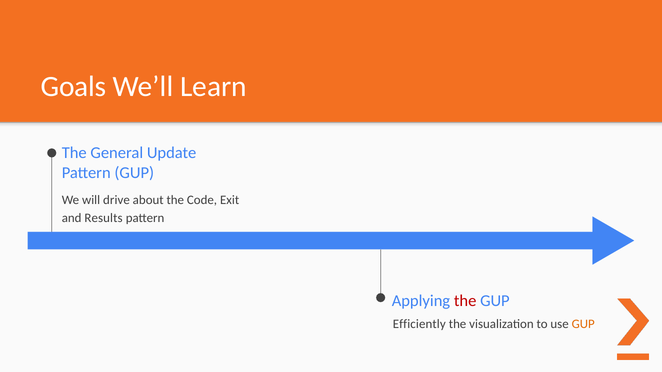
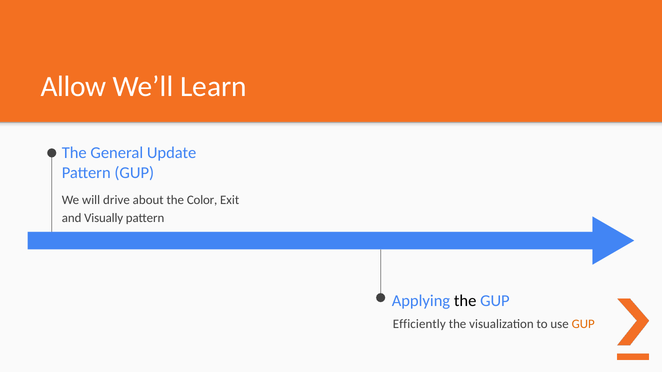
Goals: Goals -> Allow
Code: Code -> Color
Results: Results -> Visually
the at (465, 301) colour: red -> black
